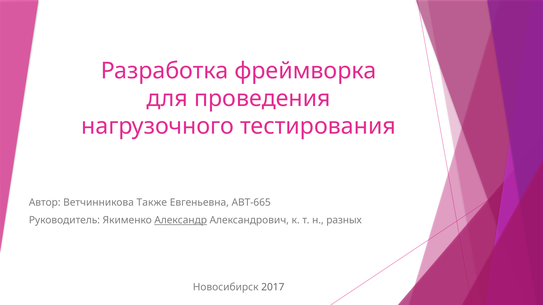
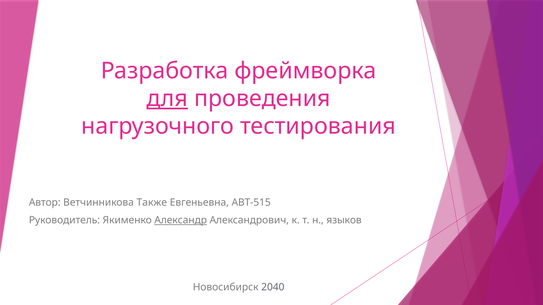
для underline: none -> present
АВТ-665: АВТ-665 -> АВТ-515
разных: разных -> языков
2017: 2017 -> 2040
